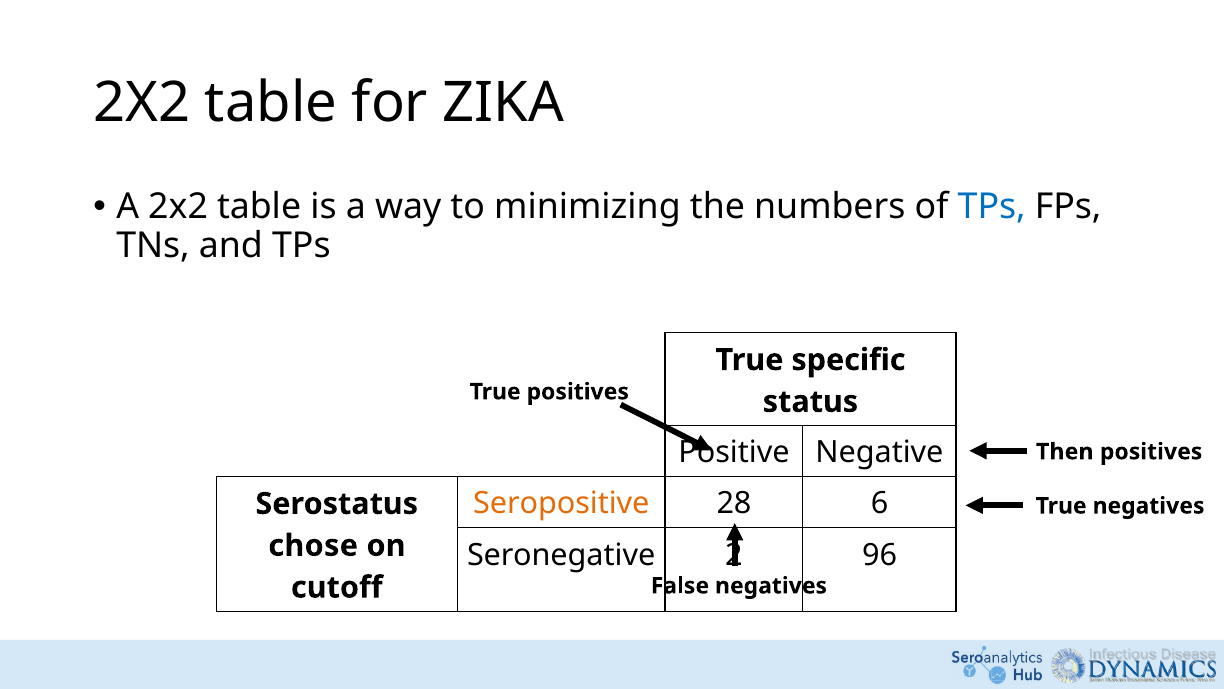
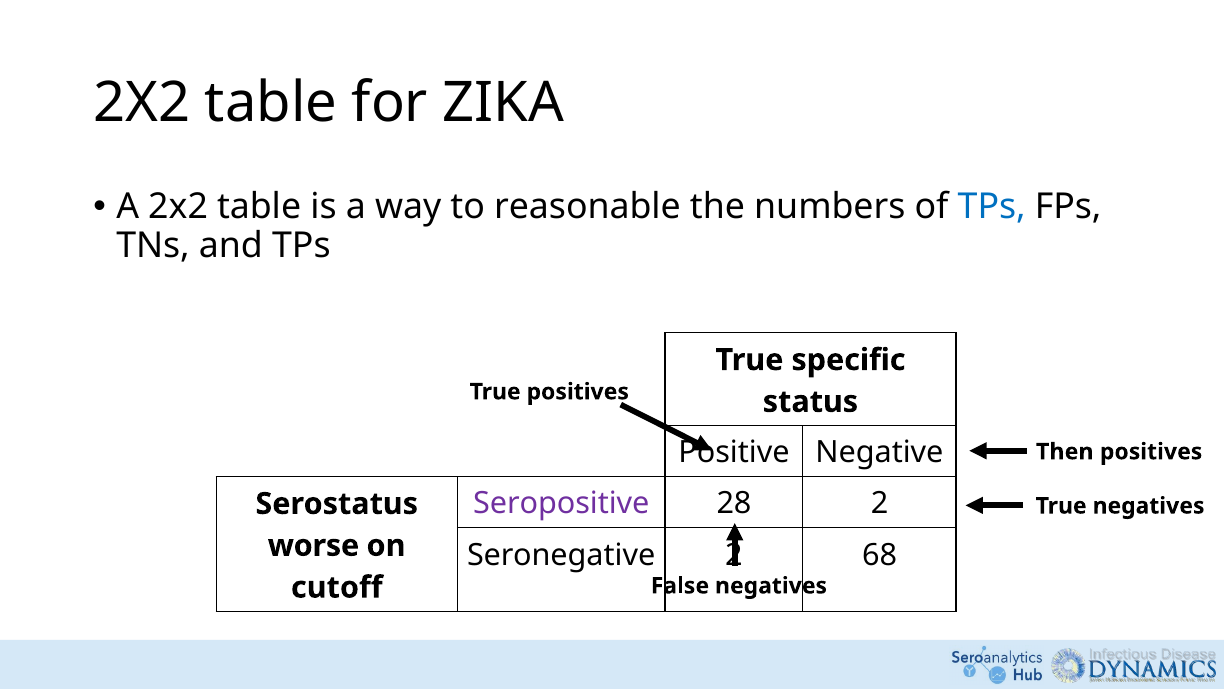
minimizing: minimizing -> reasonable
Seropositive colour: orange -> purple
28 6: 6 -> 2
chose: chose -> worse
96: 96 -> 68
